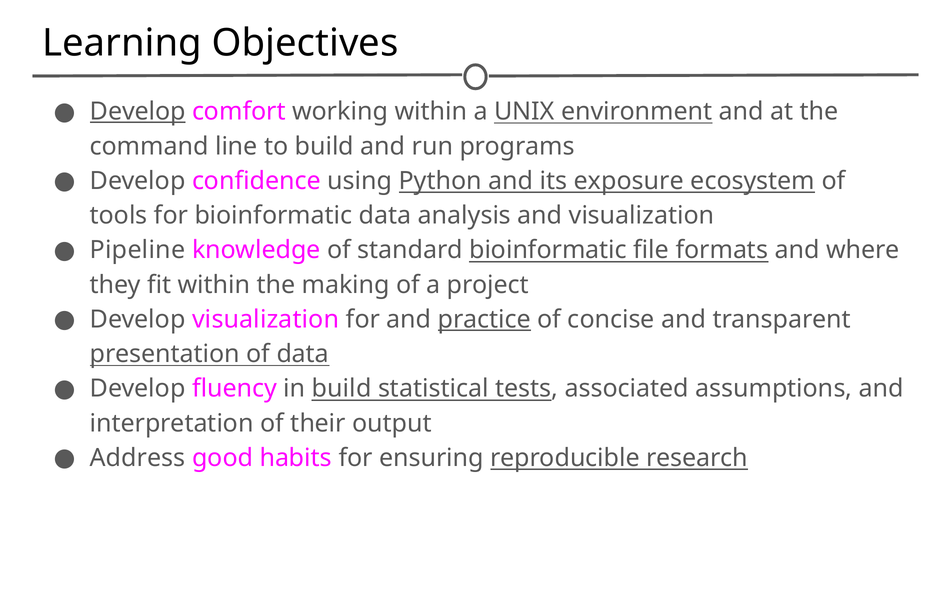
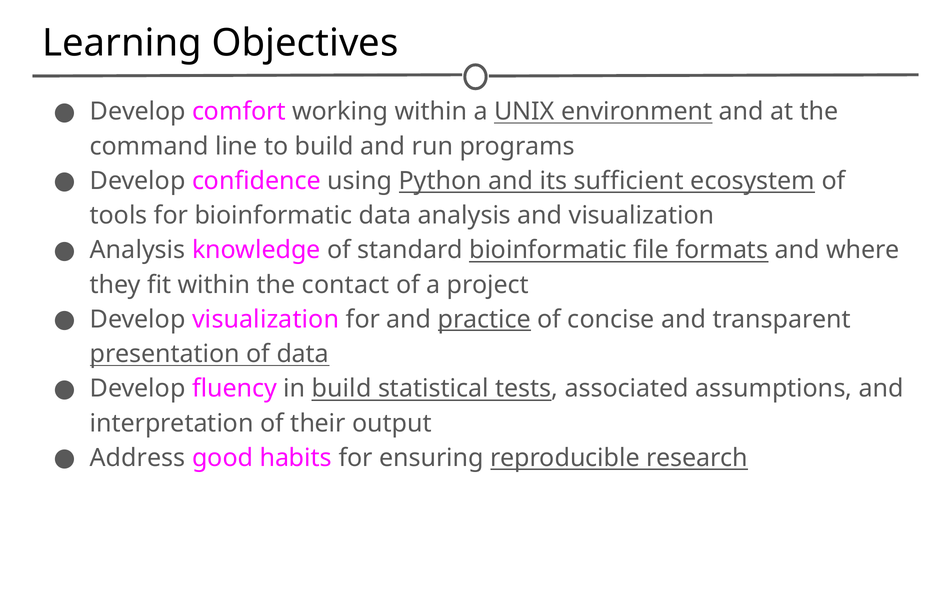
Develop at (138, 111) underline: present -> none
exposure: exposure -> sufficient
Pipeline at (138, 250): Pipeline -> Analysis
making: making -> contact
